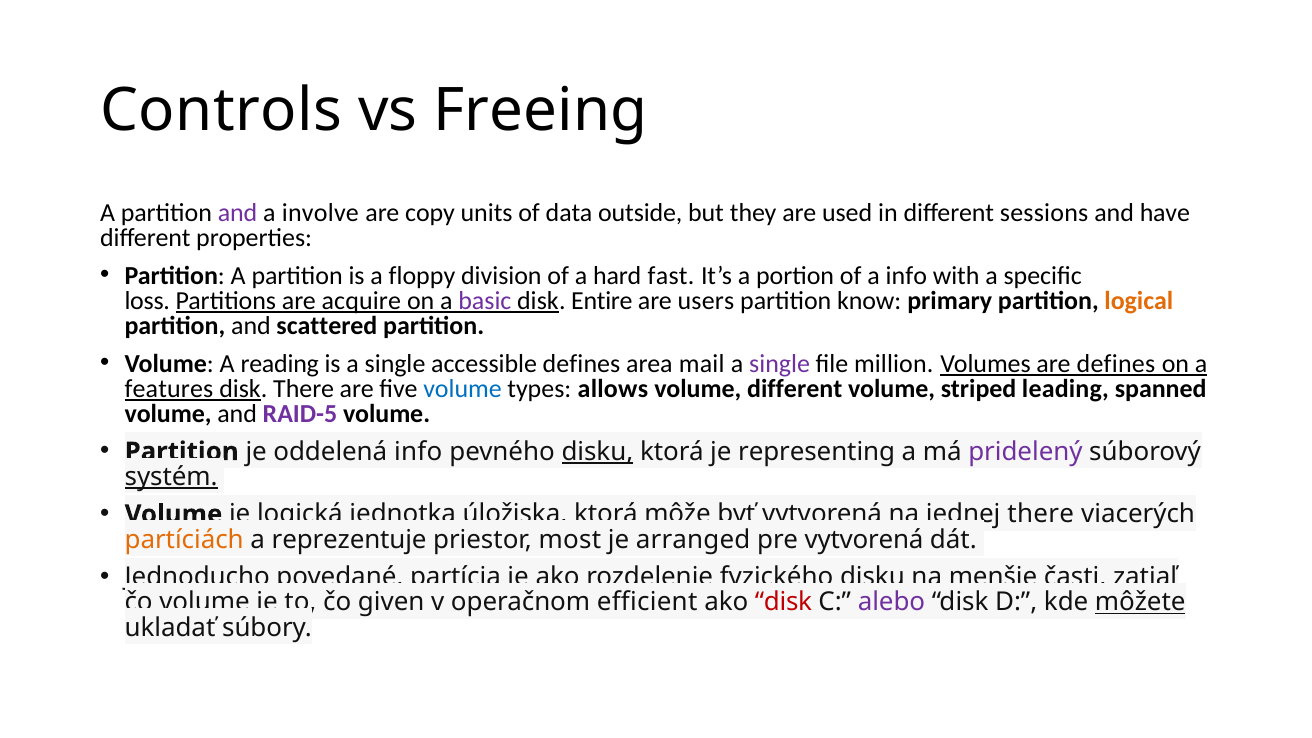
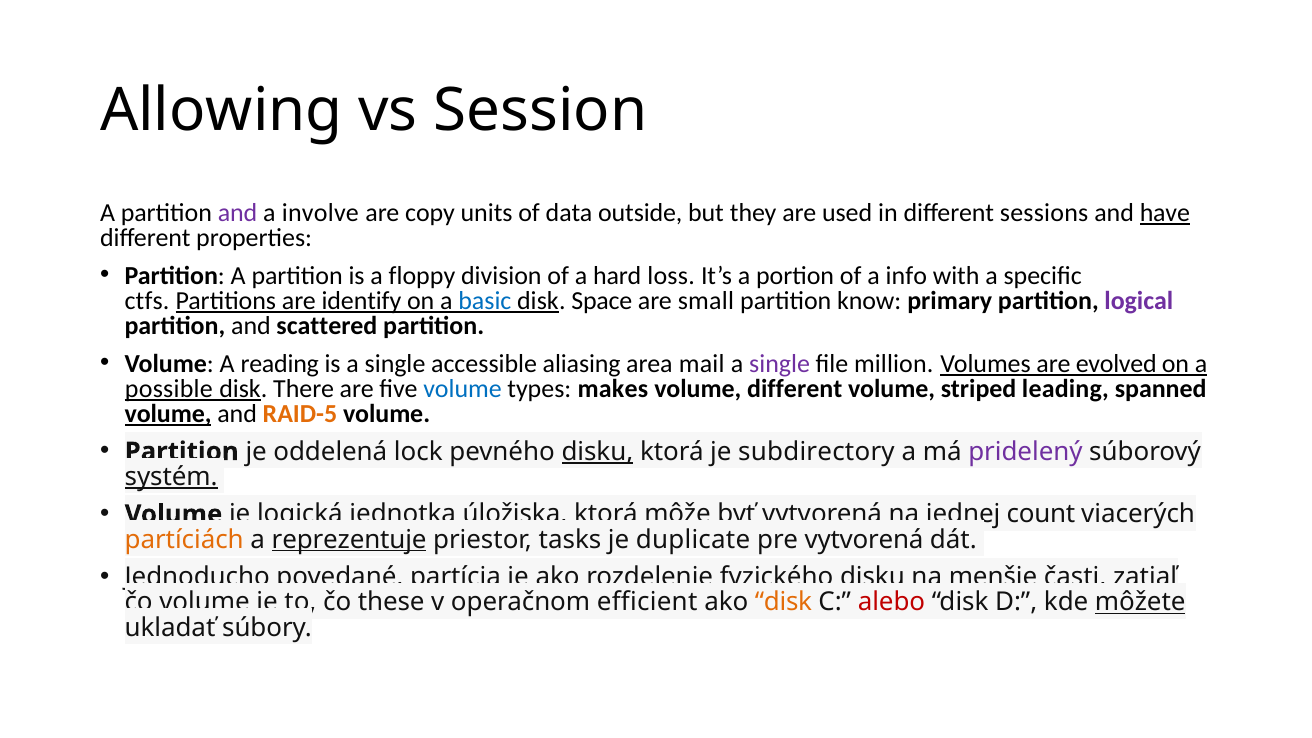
Controls: Controls -> Allowing
Freeing: Freeing -> Session
have underline: none -> present
fast: fast -> loss
loss: loss -> ctfs
acquire: acquire -> identify
basic colour: purple -> blue
Entire: Entire -> Space
users: users -> small
logical colour: orange -> purple
accessible defines: defines -> aliasing
are defines: defines -> evolved
features: features -> possible
allows: allows -> makes
volume at (168, 414) underline: none -> present
RAID-5 colour: purple -> orange
oddelená info: info -> lock
representing: representing -> subdirectory
there at (1041, 514): there -> count
reprezentuje underline: none -> present
most: most -> tasks
arranged: arranged -> duplicate
given: given -> these
disk at (783, 602) colour: red -> orange
alebo colour: purple -> red
